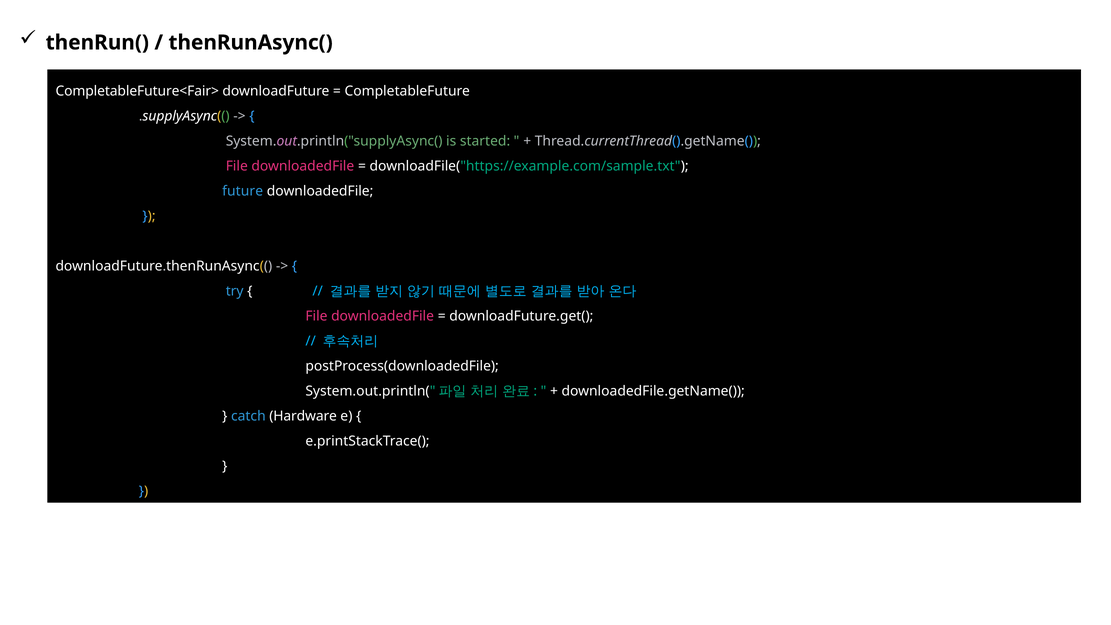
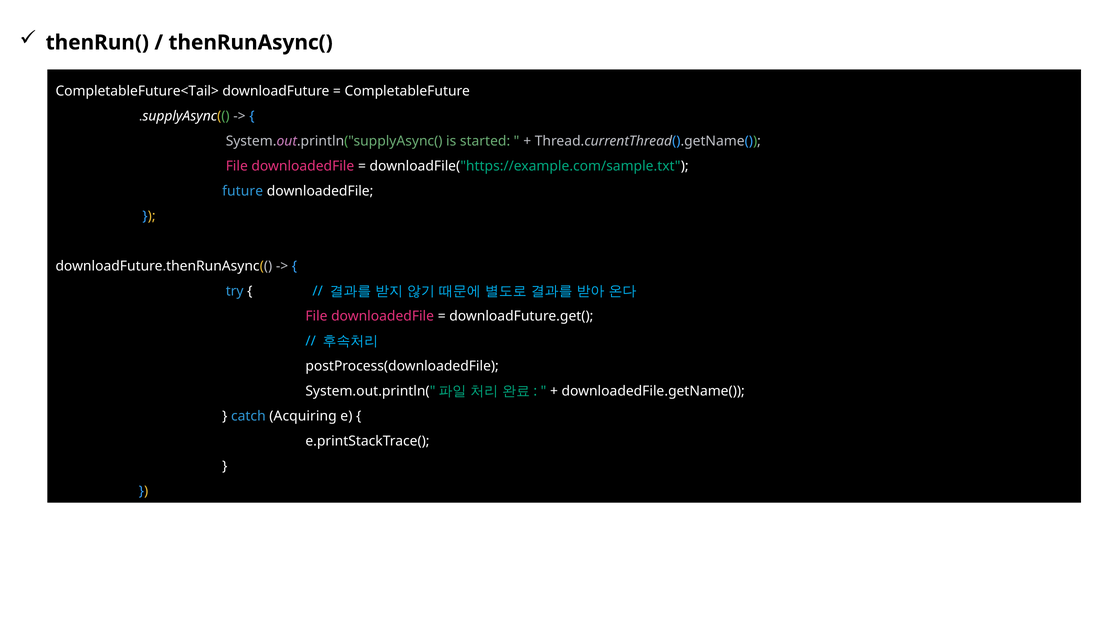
CompletableFuture<Fair>: CompletableFuture<Fair> -> CompletableFuture<Tail>
Hardware: Hardware -> Acquiring
